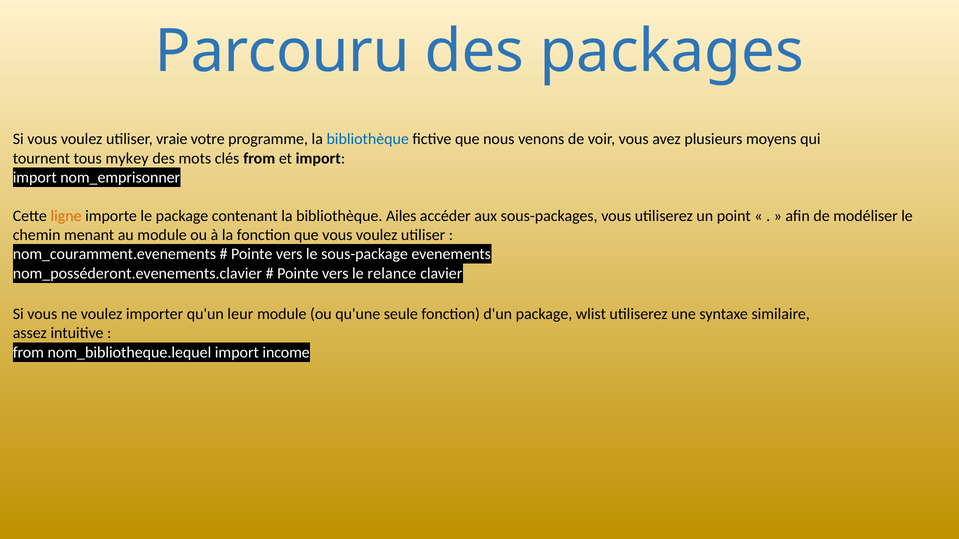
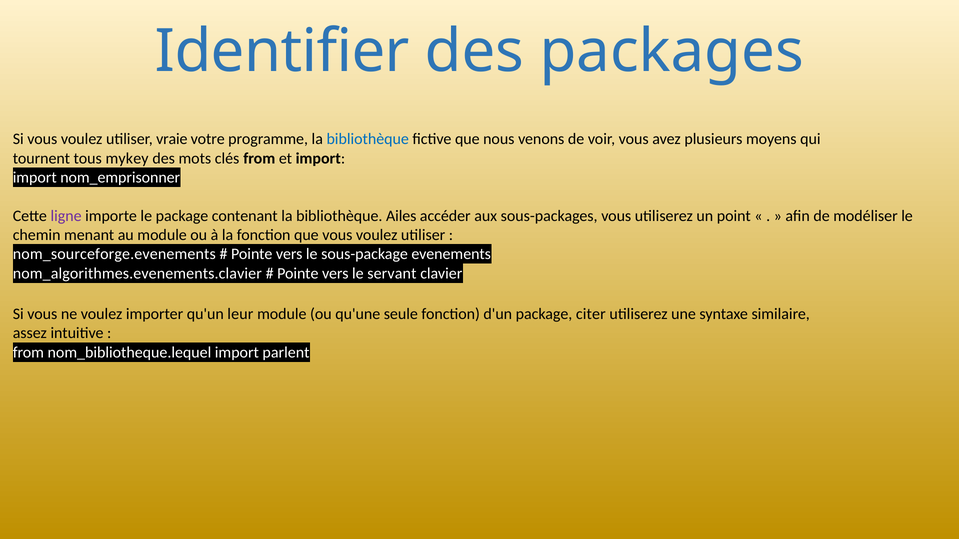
Parcouru: Parcouru -> Identifier
ligne colour: orange -> purple
nom_couramment.evenements: nom_couramment.evenements -> nom_sourceforge.evenements
nom_posséderont.evenements.clavier: nom_posséderont.evenements.clavier -> nom_algorithmes.evenements.clavier
relance: relance -> servant
wlist: wlist -> citer
income: income -> parlent
